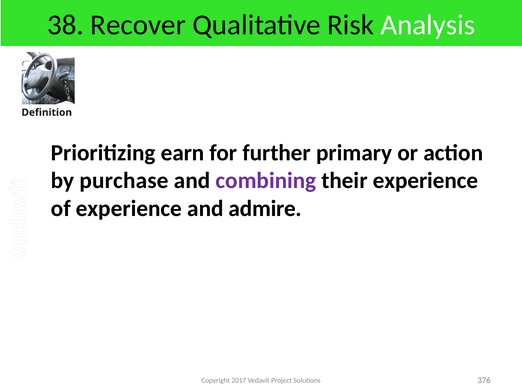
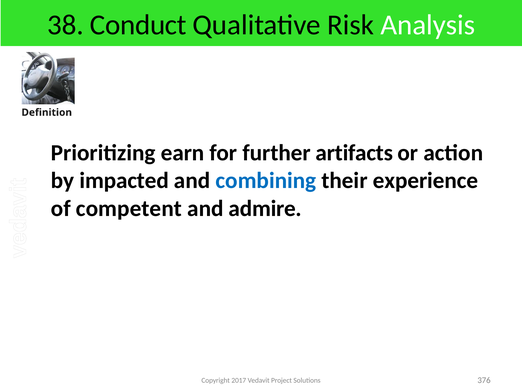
Recover: Recover -> Conduct
primary: primary -> artifacts
purchase: purchase -> impacted
combining colour: purple -> blue
of experience: experience -> competent
